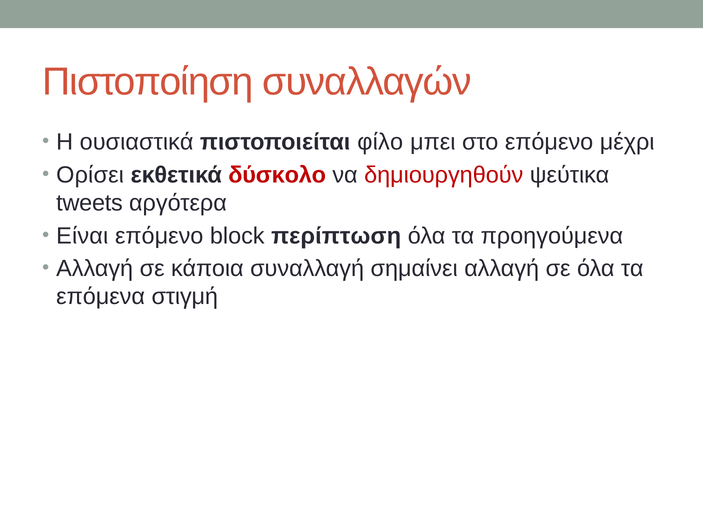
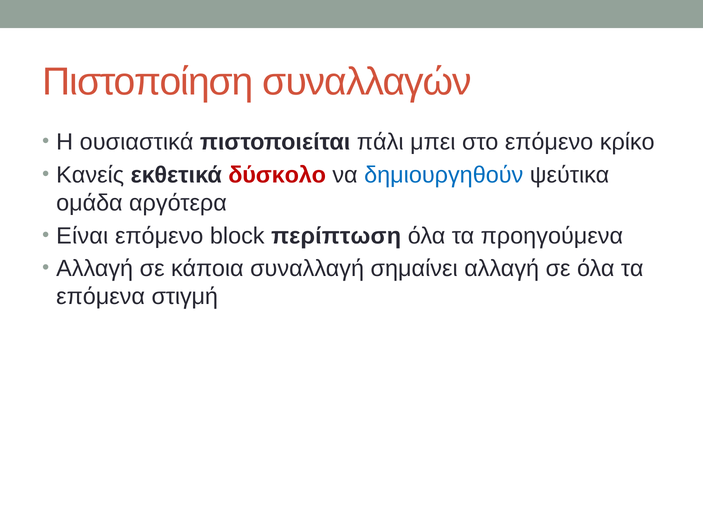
φίλο: φίλο -> πάλι
μέχρι: μέχρι -> κρίκο
Ορίσει: Ορίσει -> Κανείς
δημιουργηθούν colour: red -> blue
tweets: tweets -> ομάδα
